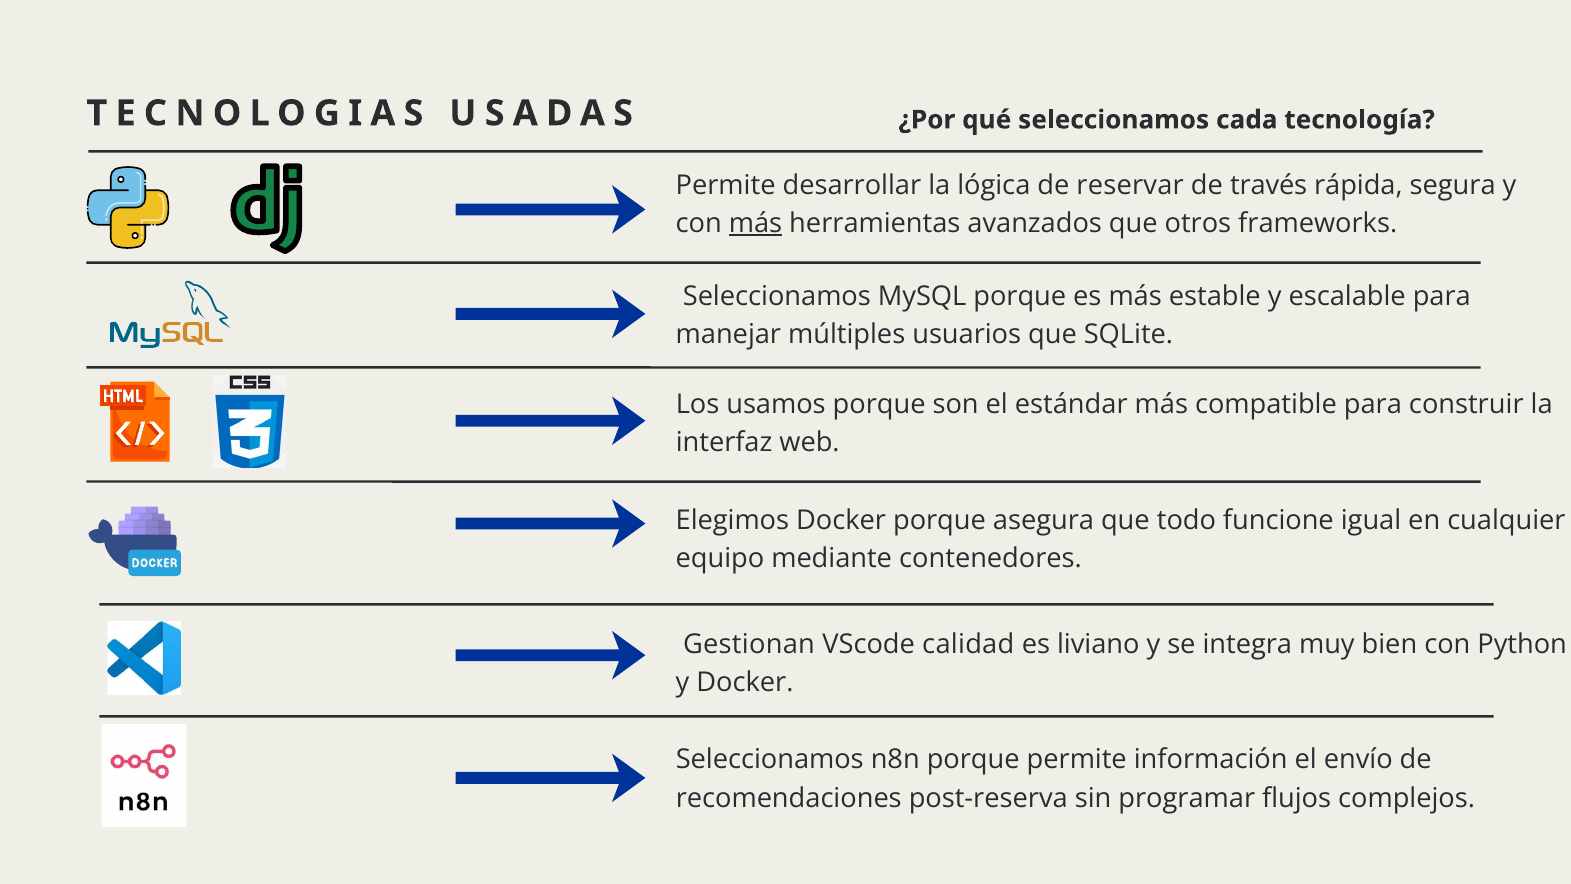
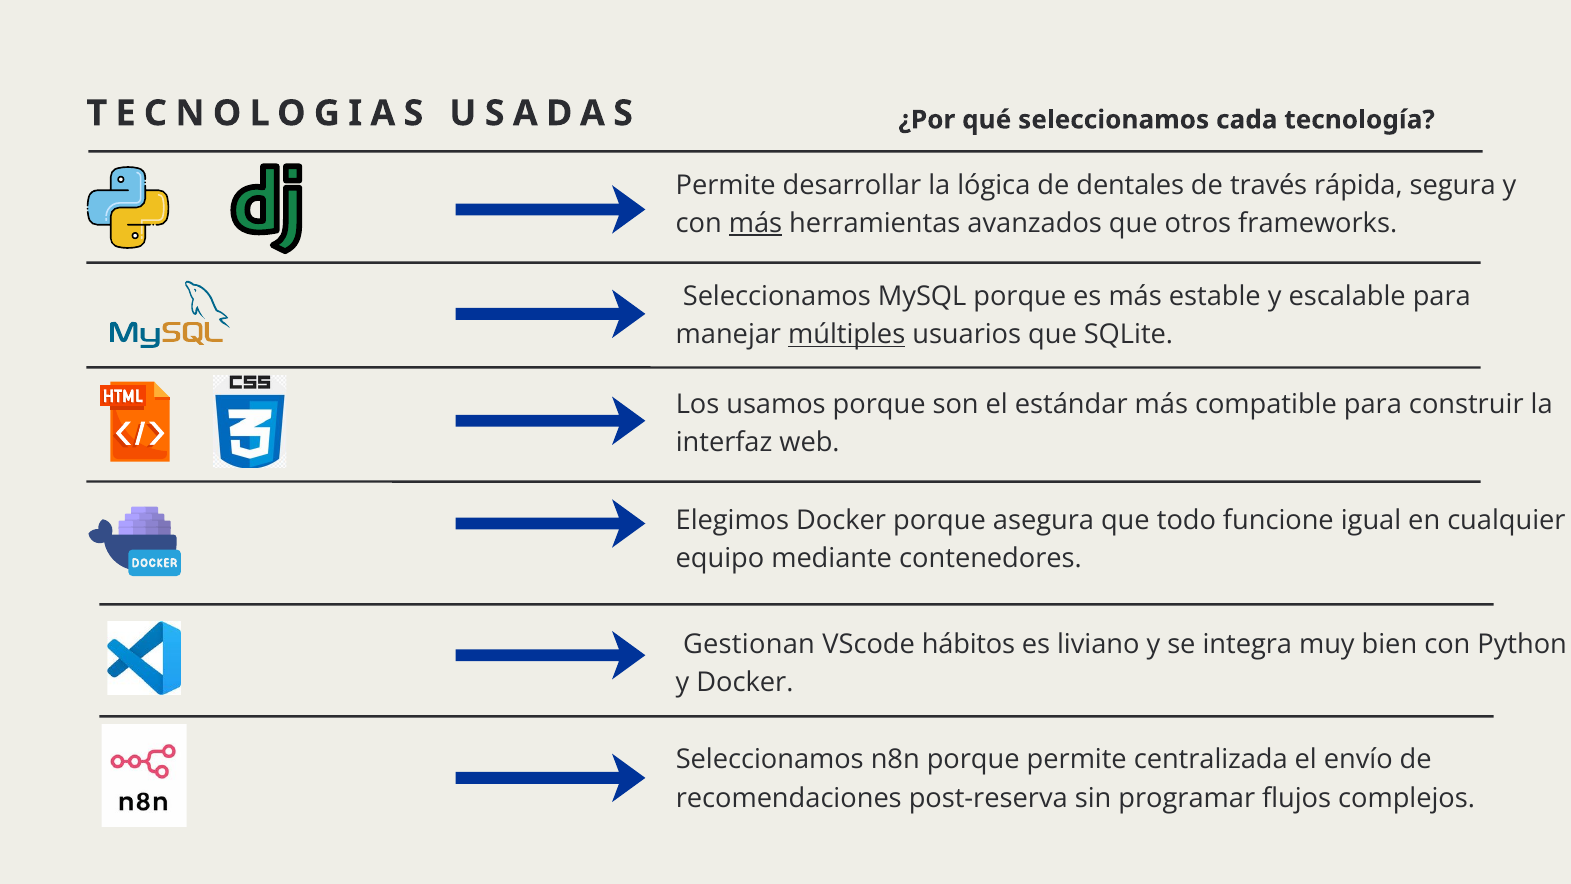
reservar: reservar -> dentales
múltiples underline: none -> present
calidad: calidad -> hábitos
información: información -> centralizada
